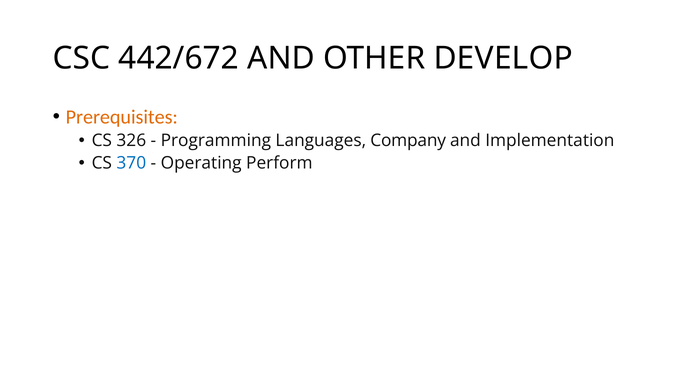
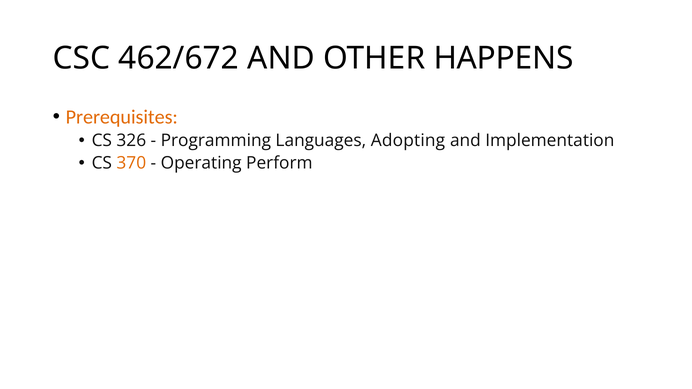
442/672: 442/672 -> 462/672
DEVELOP: DEVELOP -> HAPPENS
Company: Company -> Adopting
370 colour: blue -> orange
